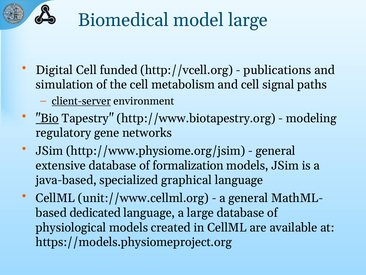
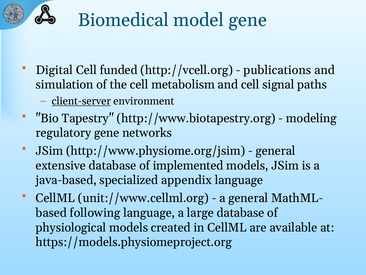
model large: large -> gene
Bio underline: present -> none
formalization: formalization -> implemented
graphical: graphical -> appendix
dedicated: dedicated -> following
